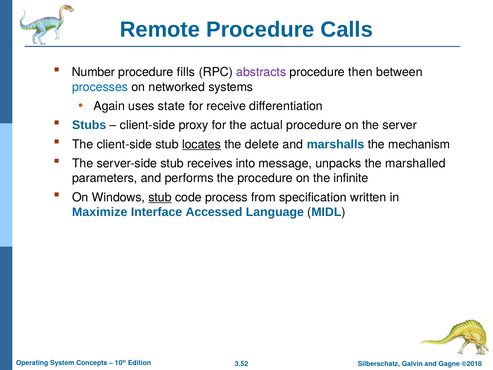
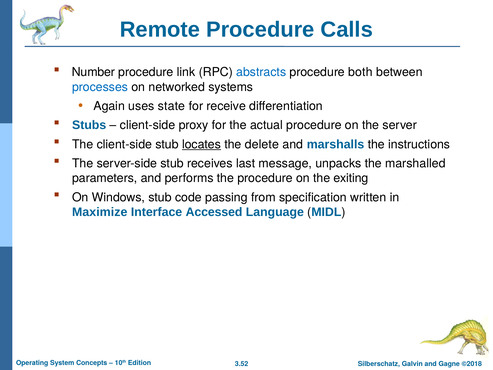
fills: fills -> link
abstracts colour: purple -> blue
then: then -> both
mechanism: mechanism -> instructions
into: into -> last
infinite: infinite -> exiting
stub at (160, 197) underline: present -> none
process: process -> passing
